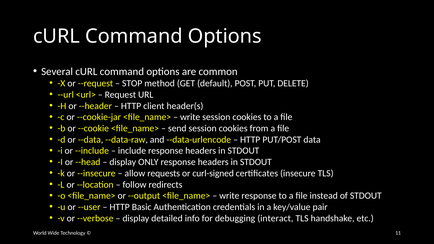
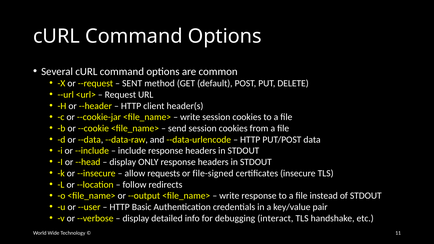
STOP: STOP -> SENT
curl-signed: curl-signed -> file-signed
